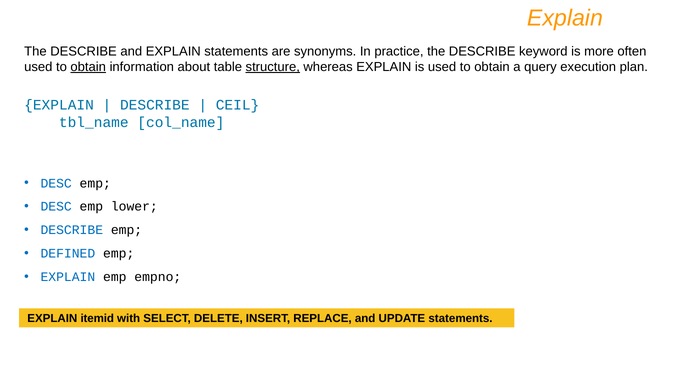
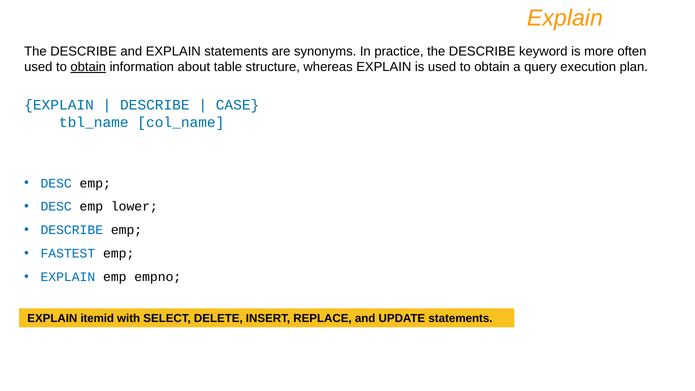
structure underline: present -> none
CEIL: CEIL -> CASE
DEFINED: DEFINED -> FASTEST
